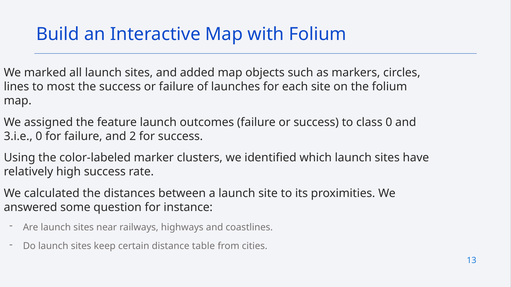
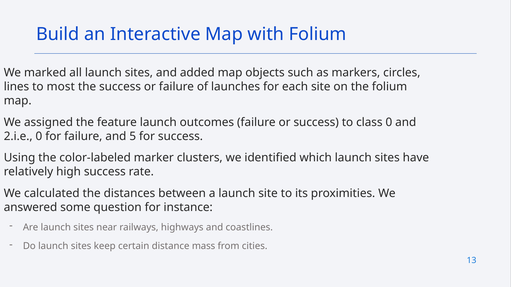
3.i.e: 3.i.e -> 2.i.e
2: 2 -> 5
table: table -> mass
